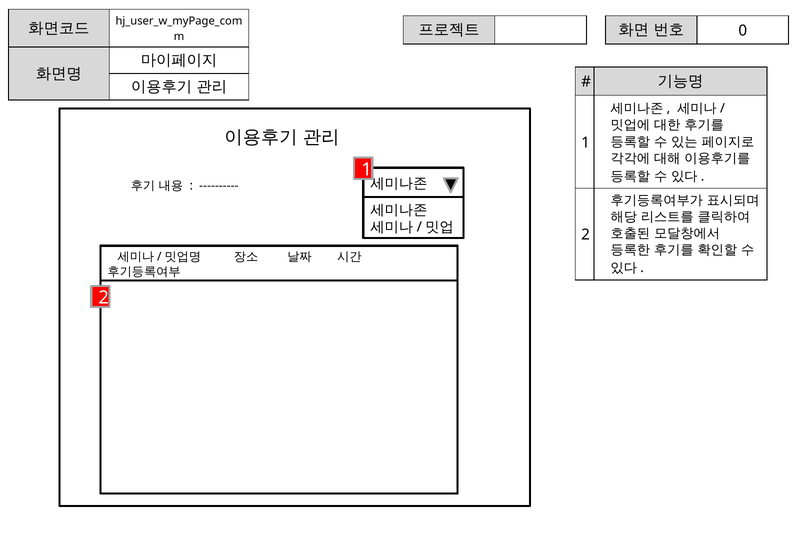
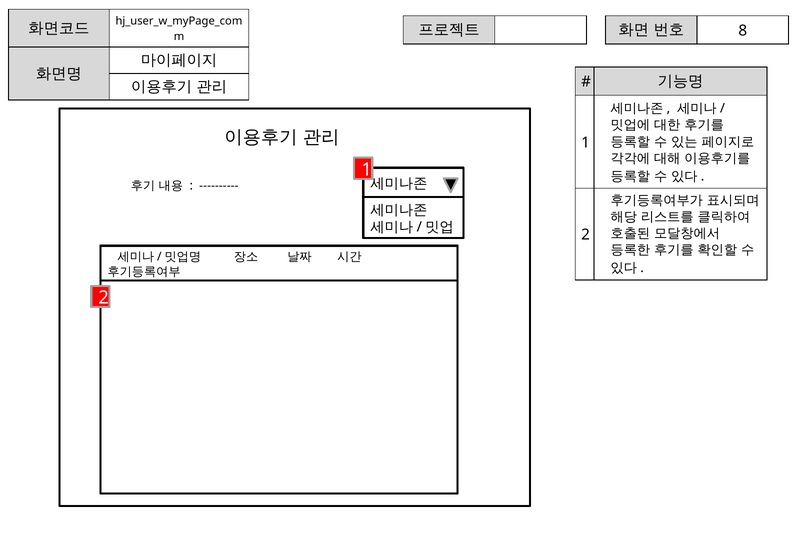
0: 0 -> 8
